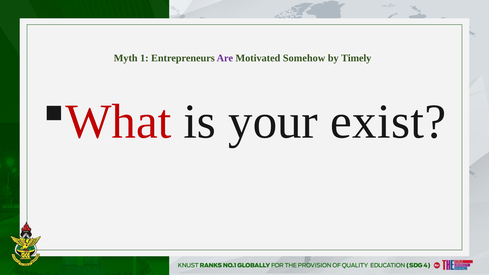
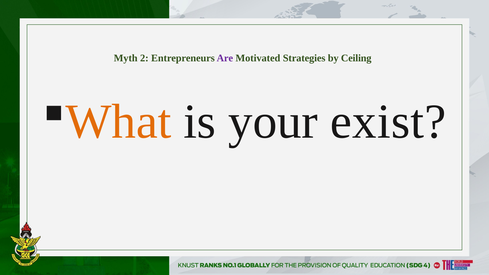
1: 1 -> 2
Somehow: Somehow -> Strategies
Timely: Timely -> Ceiling
What colour: red -> orange
